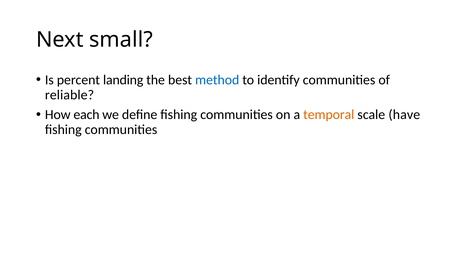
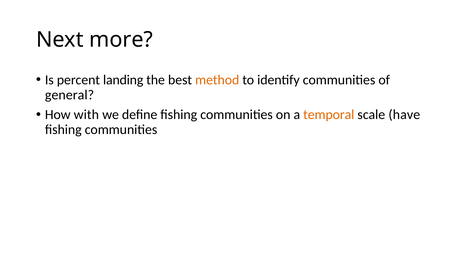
small: small -> more
method colour: blue -> orange
reliable: reliable -> general
each: each -> with
